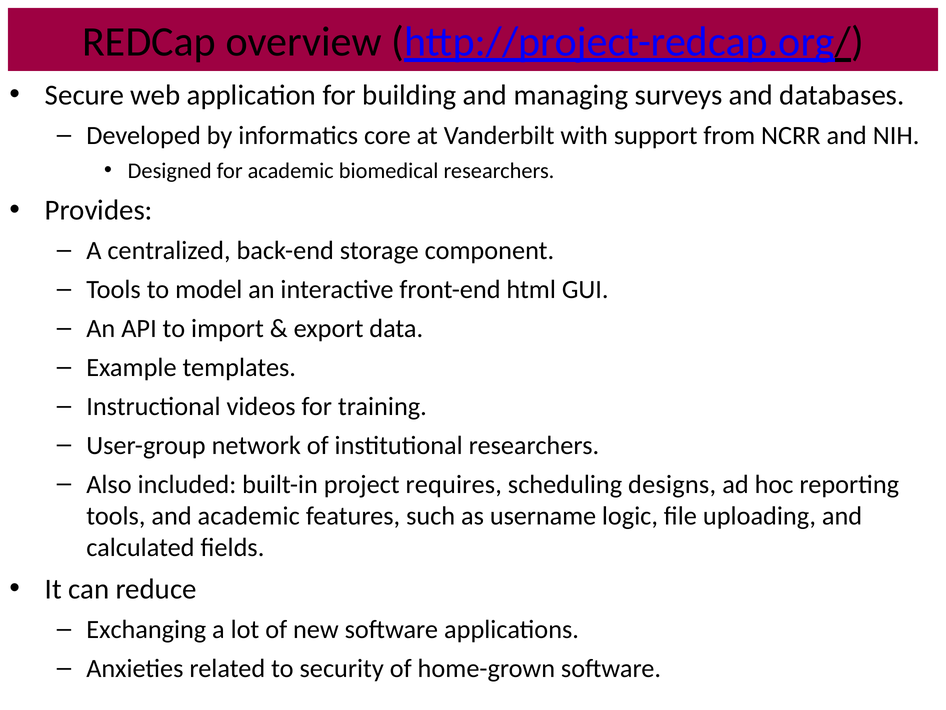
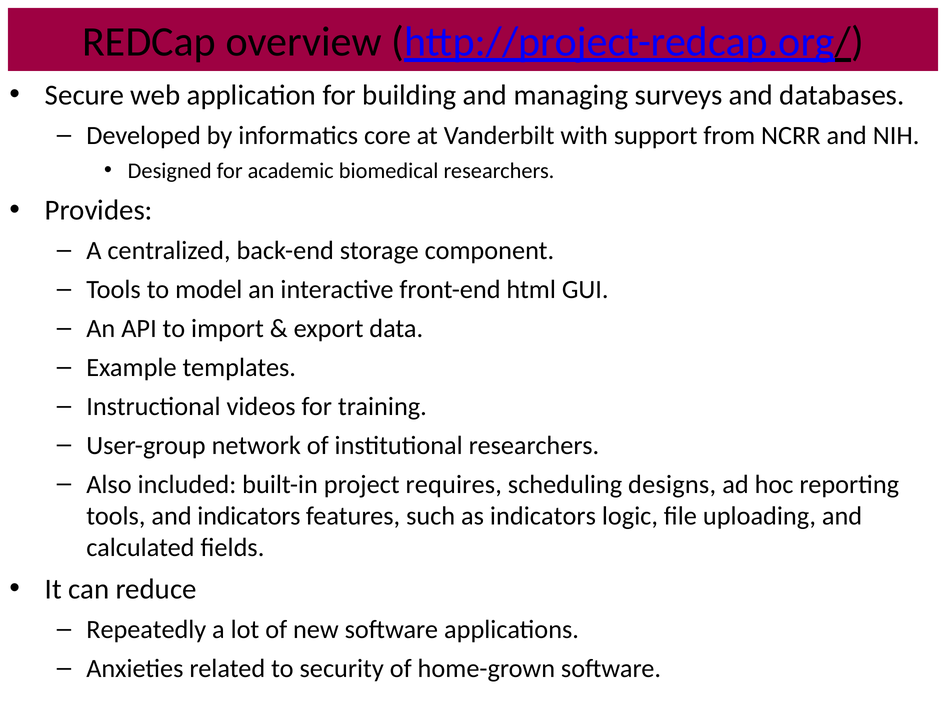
and academic: academic -> indicators
as username: username -> indicators
Exchanging: Exchanging -> Repeatedly
